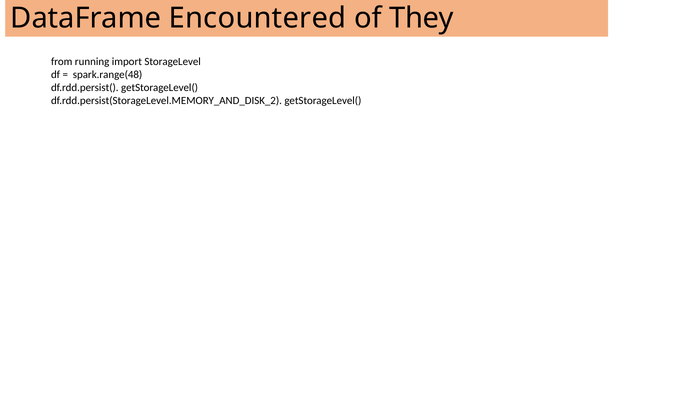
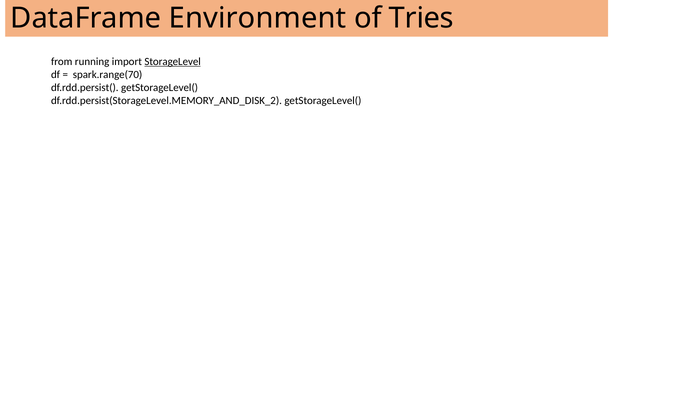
Encountered: Encountered -> Environment
They: They -> Tries
StorageLevel underline: none -> present
spark.range(48: spark.range(48 -> spark.range(70
